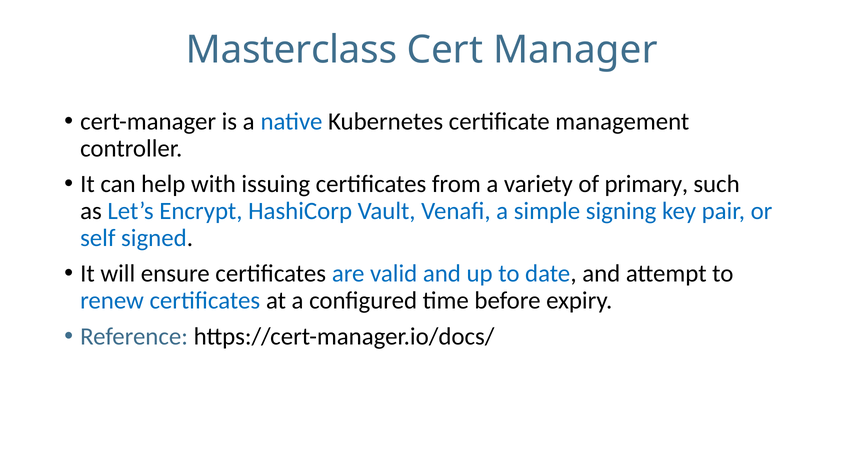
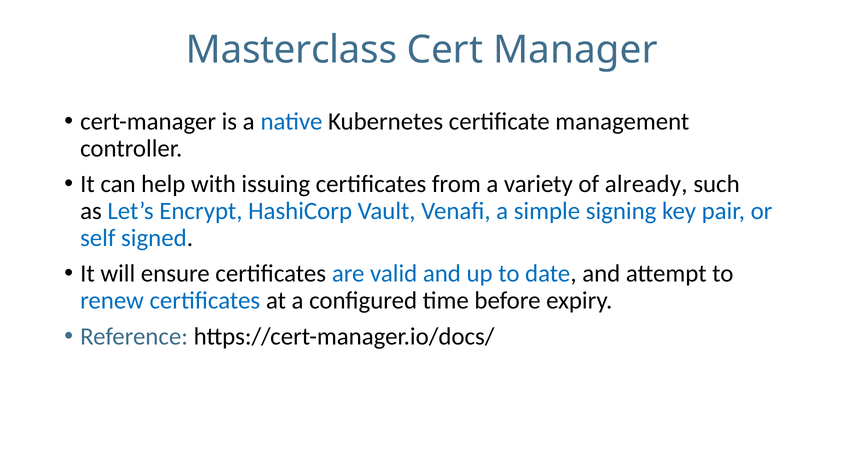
primary: primary -> already
